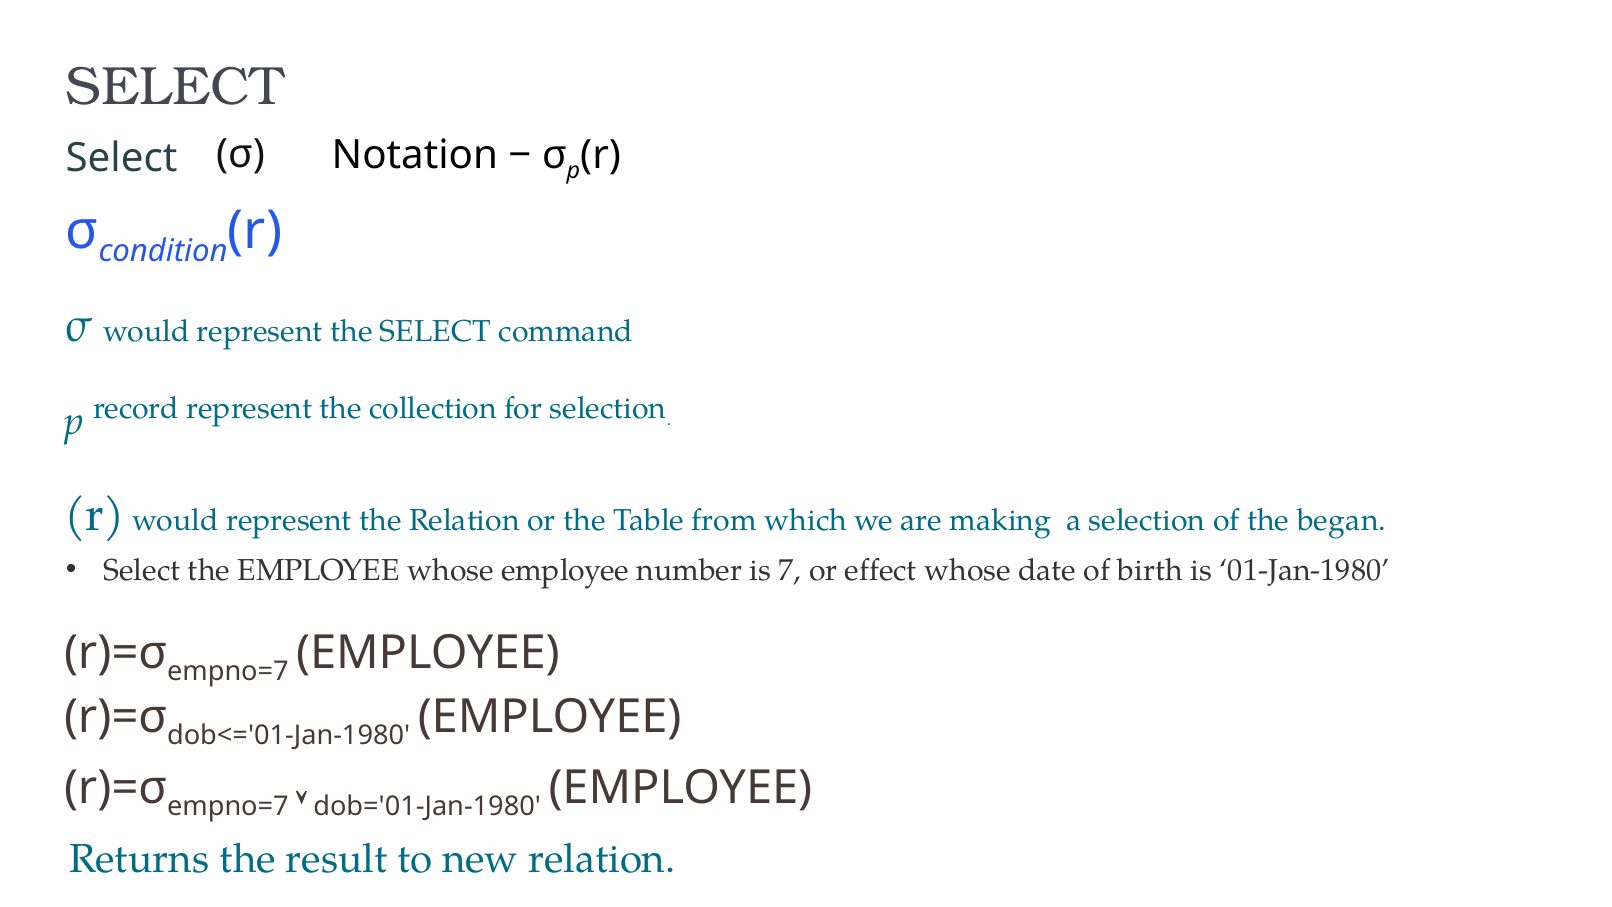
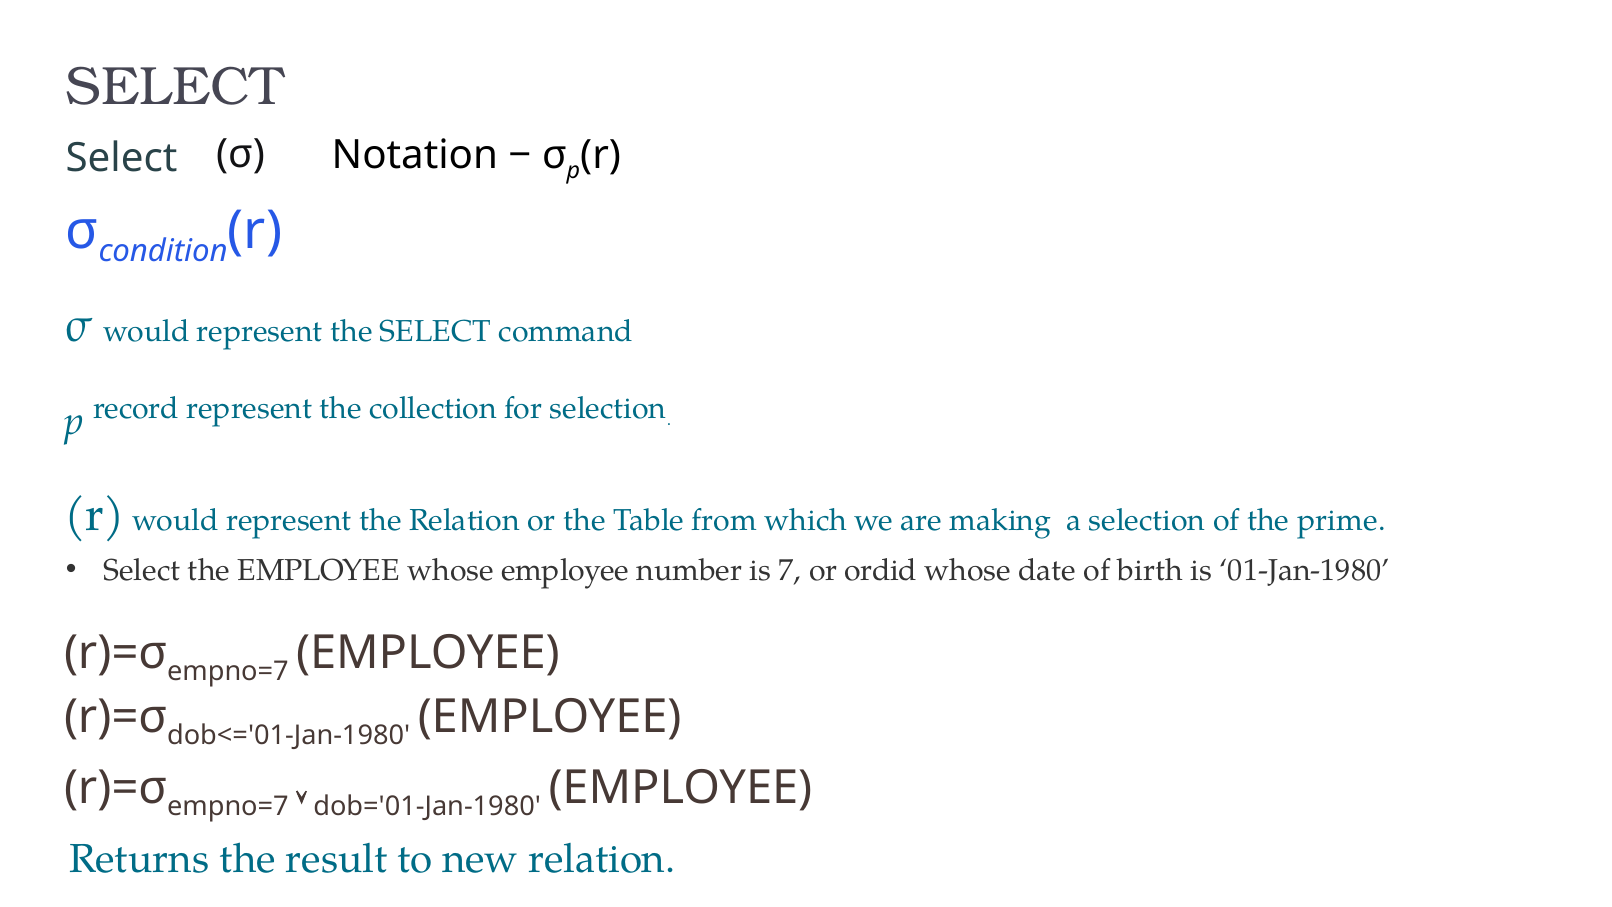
began: began -> prime
effect: effect -> ordid
